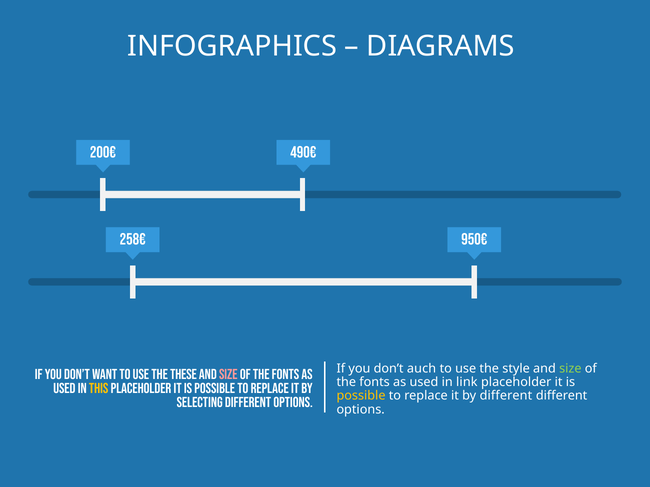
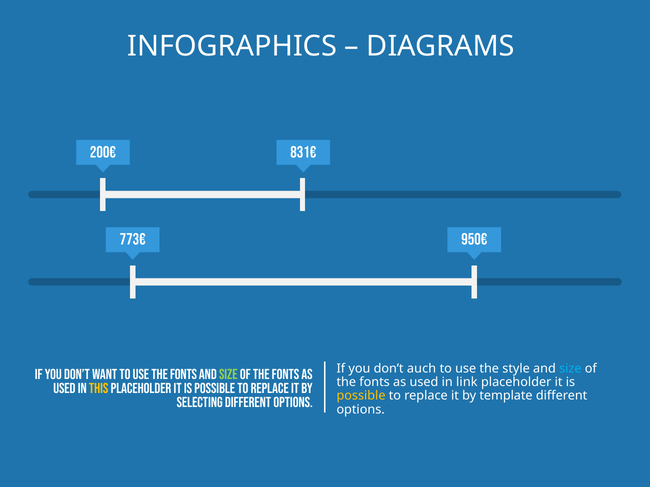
490€: 490€ -> 831€
258€: 258€ -> 773€
size at (570, 369) colour: light green -> light blue
use the these: these -> fonts
size at (228, 375) colour: pink -> light green
by different: different -> template
